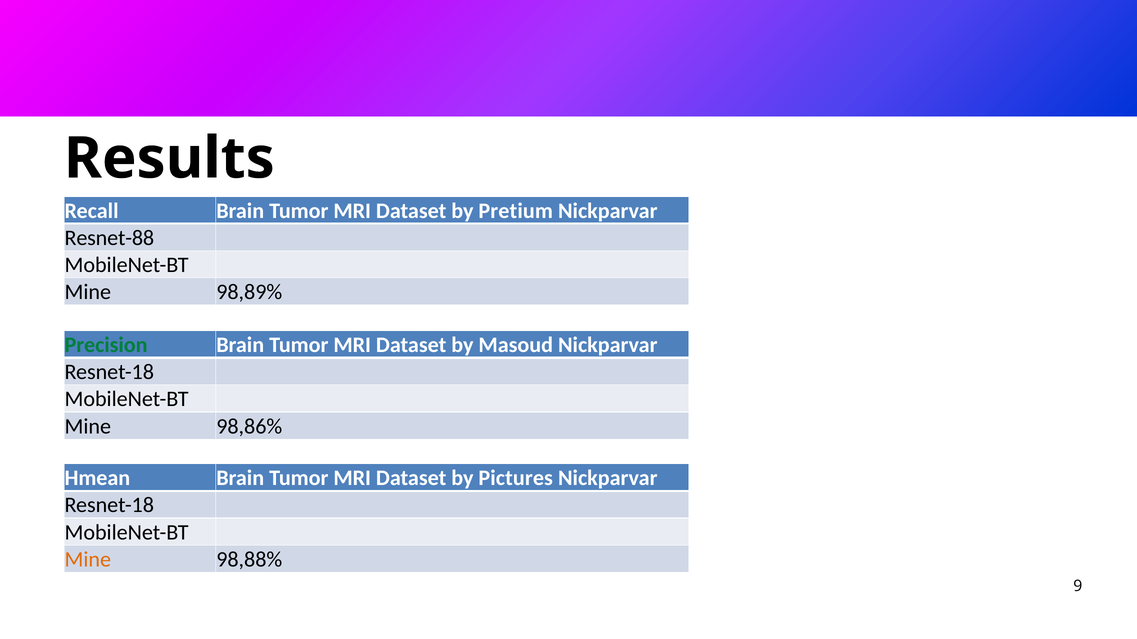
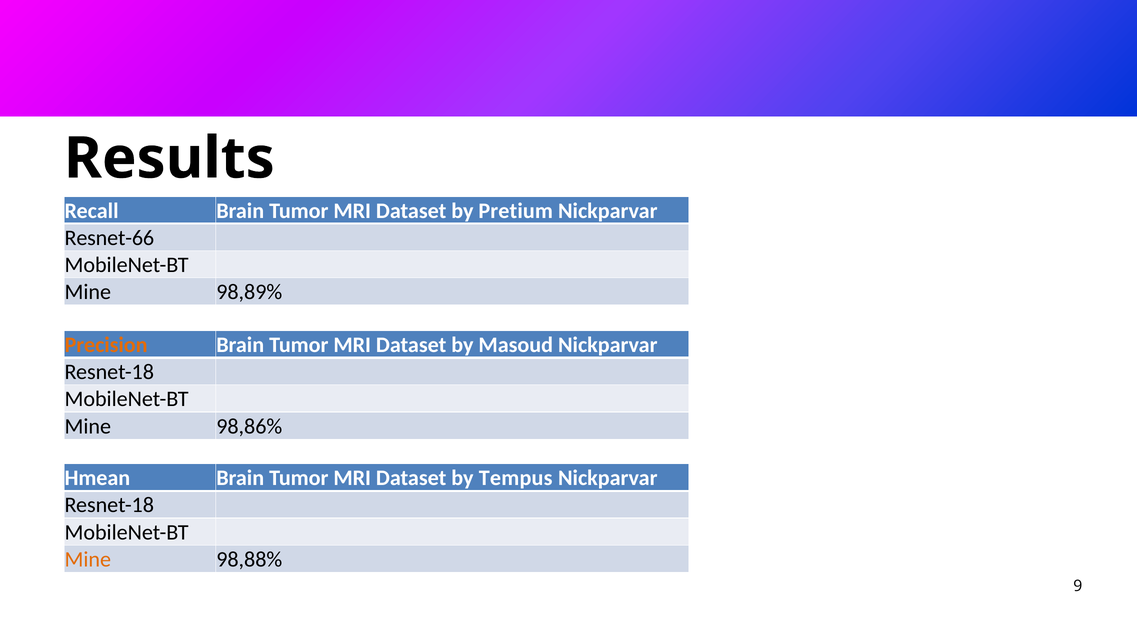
Resnet-88: Resnet-88 -> Resnet-66
Precision colour: green -> orange
Pictures: Pictures -> Tempus
